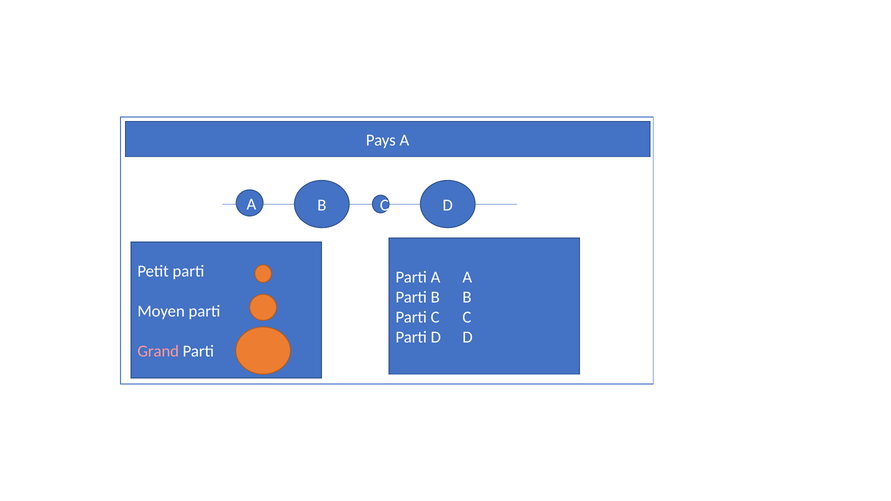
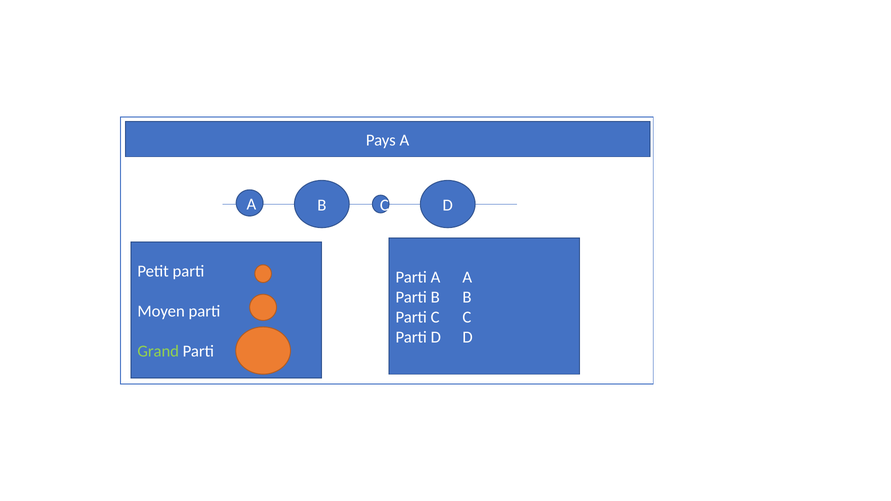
Grand colour: pink -> light green
